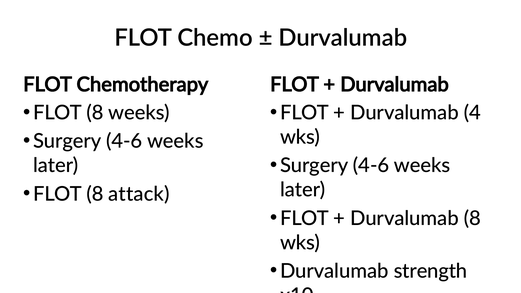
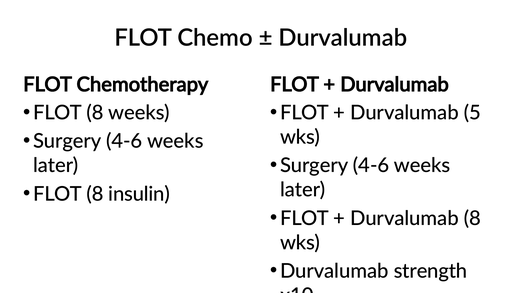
4: 4 -> 5
attack: attack -> insulin
